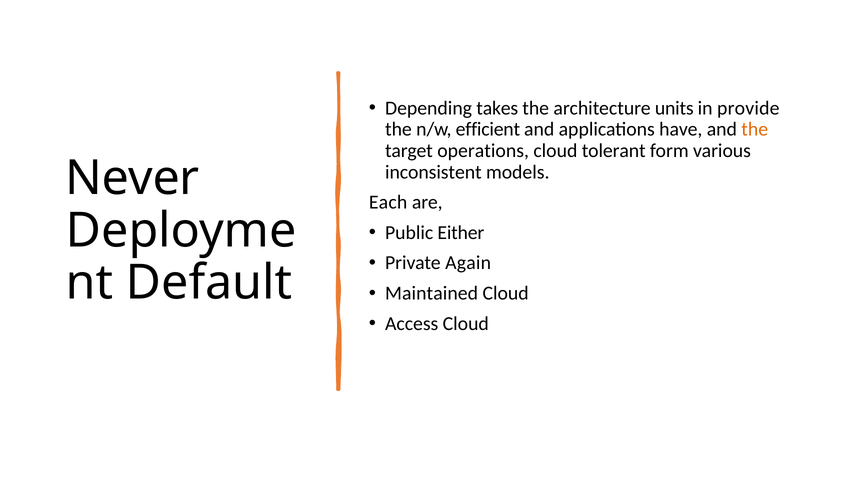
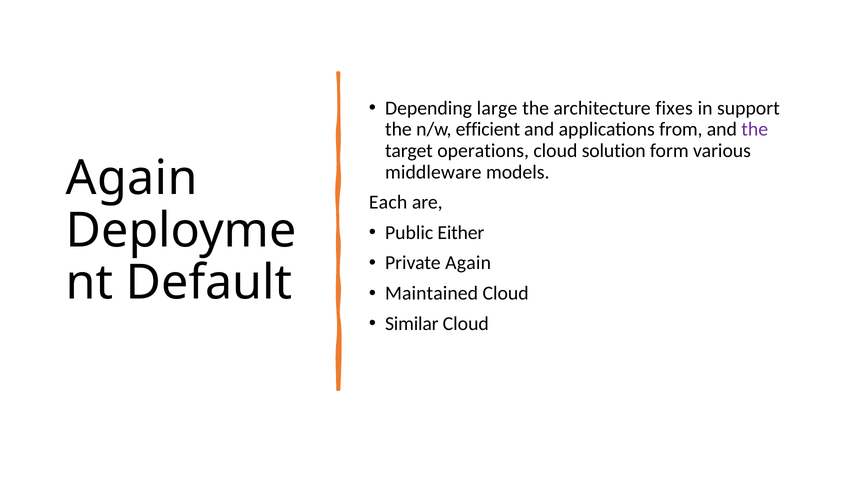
takes: takes -> large
units: units -> fixes
provide: provide -> support
have: have -> from
the at (755, 129) colour: orange -> purple
tolerant: tolerant -> solution
inconsistent: inconsistent -> middleware
Never at (132, 178): Never -> Again
Access: Access -> Similar
